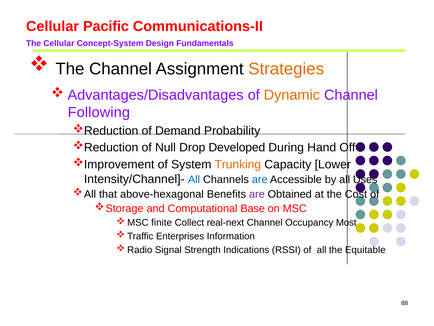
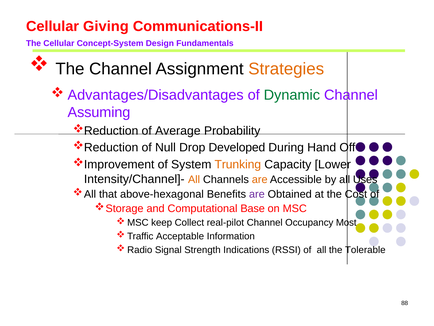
Pacific: Pacific -> Giving
Dynamic colour: orange -> green
Following: Following -> Assuming
Demand: Demand -> Average
All at (194, 179) colour: blue -> orange
are at (260, 179) colour: blue -> orange
finite: finite -> keep
real-next: real-next -> real-pilot
Enterprises: Enterprises -> Acceptable
Equitable: Equitable -> Tolerable
